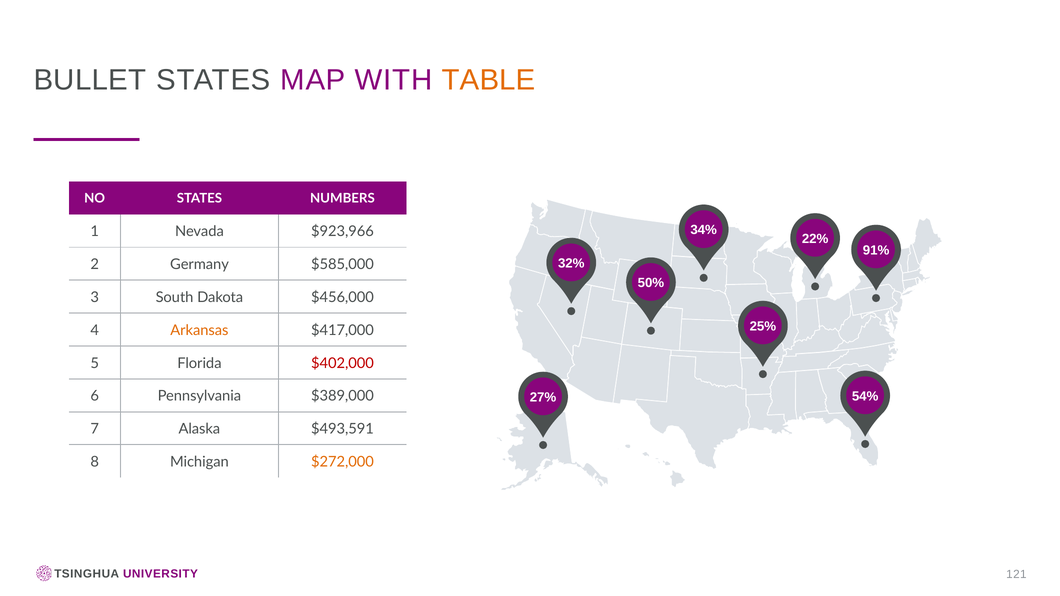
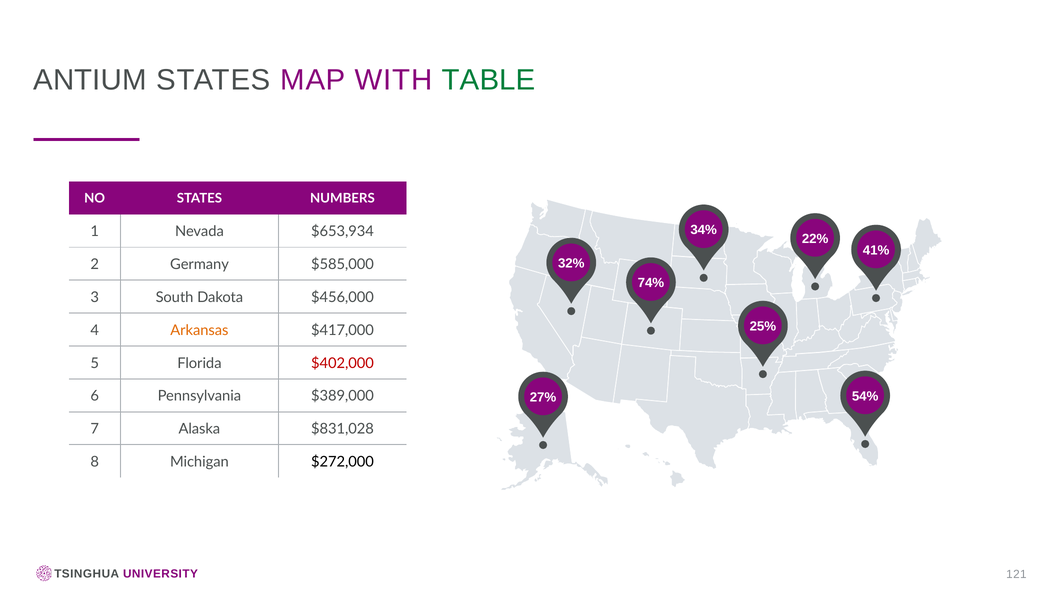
BULLET: BULLET -> ANTIUM
TABLE colour: orange -> green
$923,966: $923,966 -> $653,934
91%: 91% -> 41%
50%: 50% -> 74%
$493,591: $493,591 -> $831,028
$272,000 colour: orange -> black
